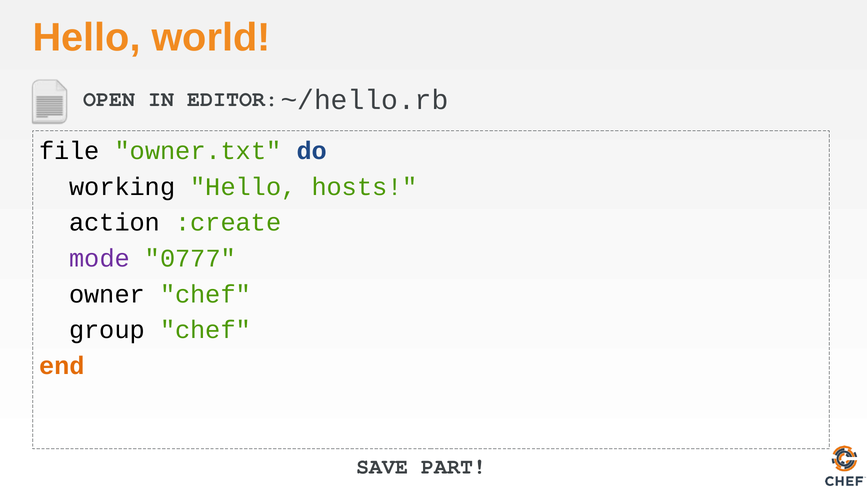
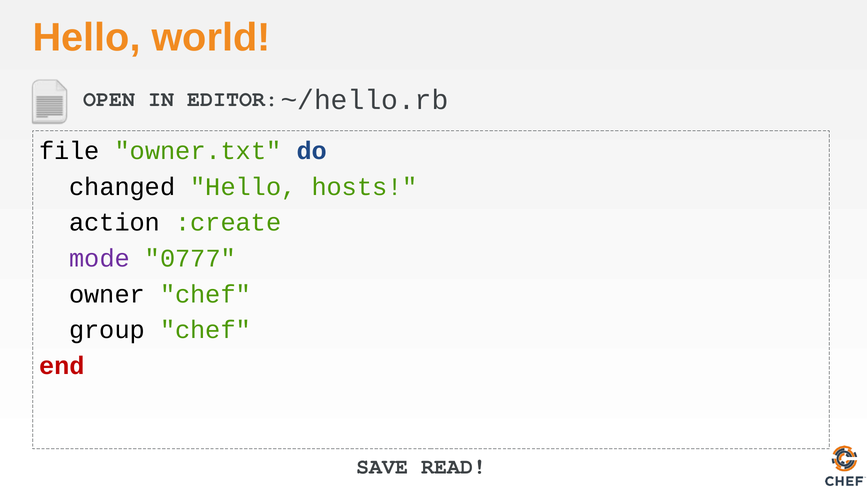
working: working -> changed
end colour: orange -> red
PART: PART -> READ
